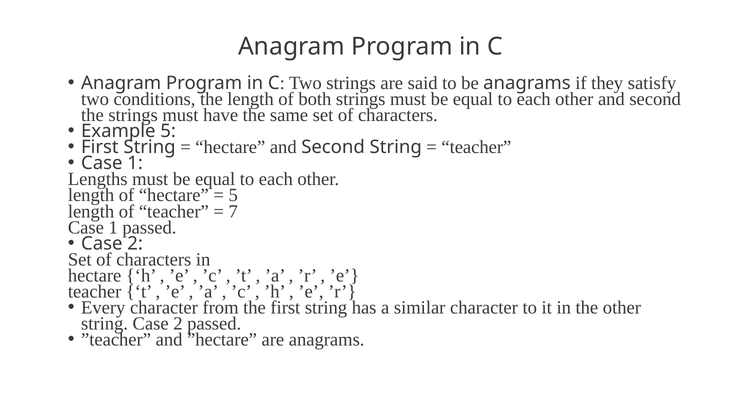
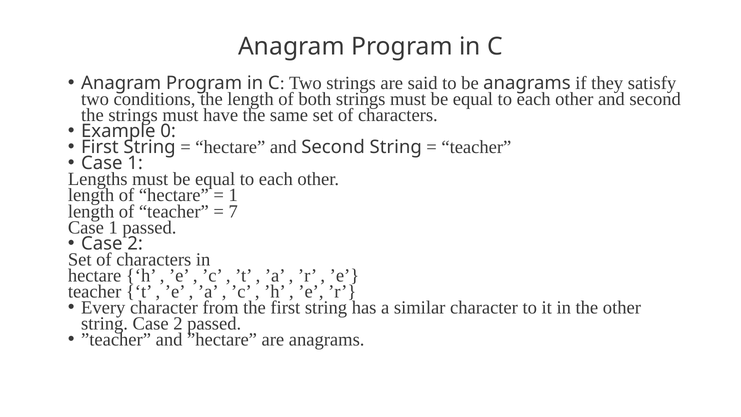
Example 5: 5 -> 0
5 at (233, 195): 5 -> 1
